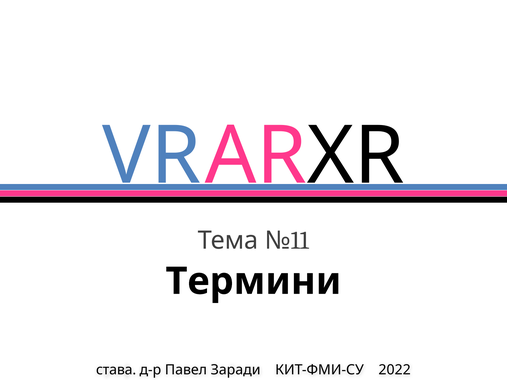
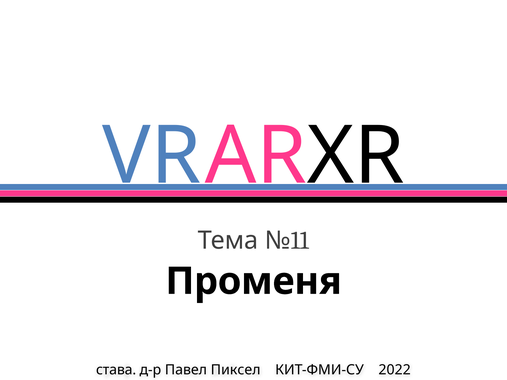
Термини: Термини -> Променя
Заради: Заради -> Пиксел
